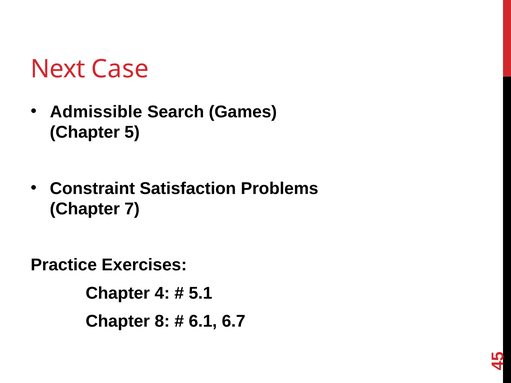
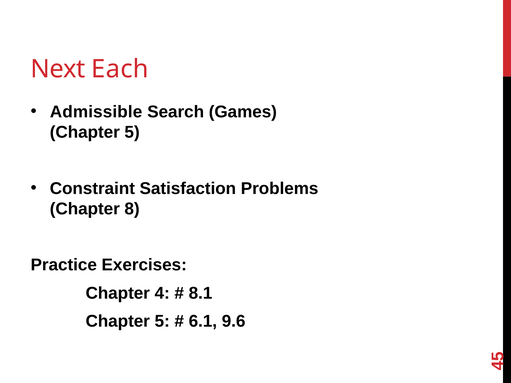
Case: Case -> Each
7: 7 -> 8
5.1: 5.1 -> 8.1
8 at (162, 321): 8 -> 5
6.7: 6.7 -> 9.6
